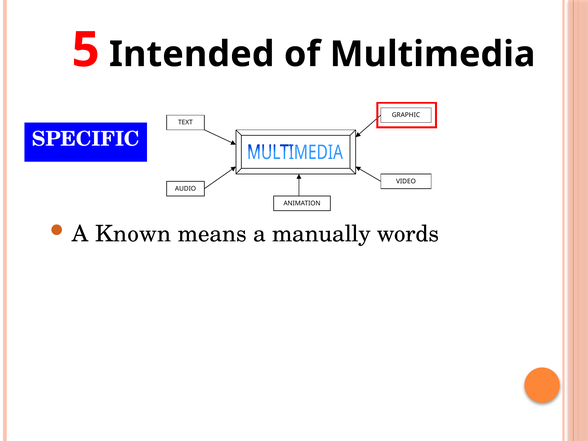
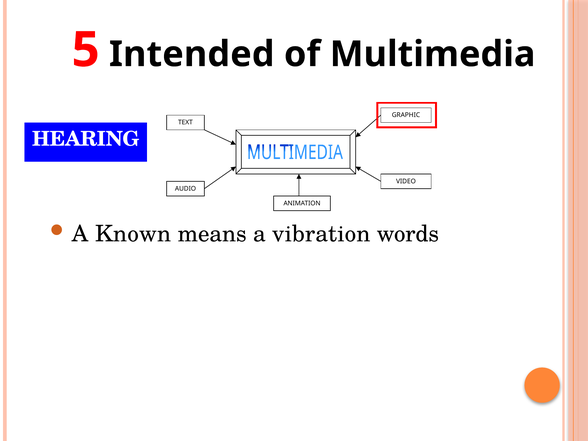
SPECIFIC: SPECIFIC -> HEARING
manually: manually -> vibration
